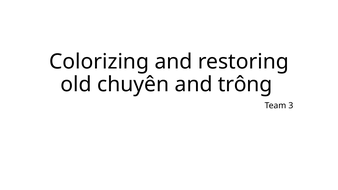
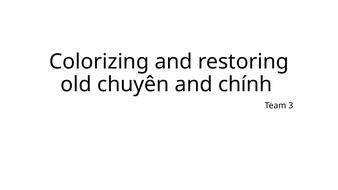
trông: trông -> chính
